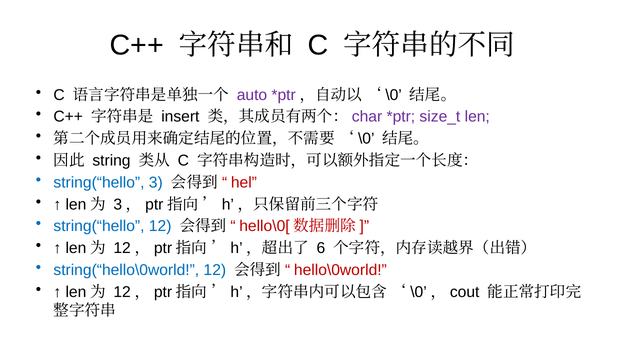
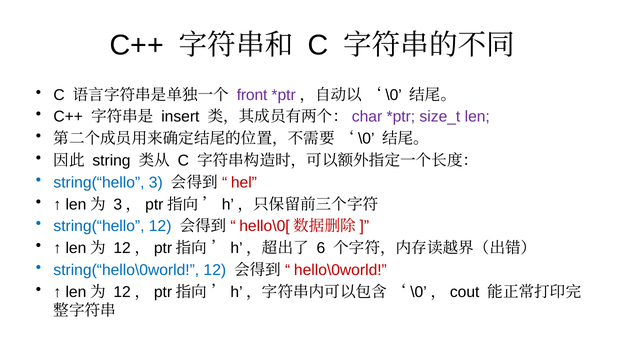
auto: auto -> front
